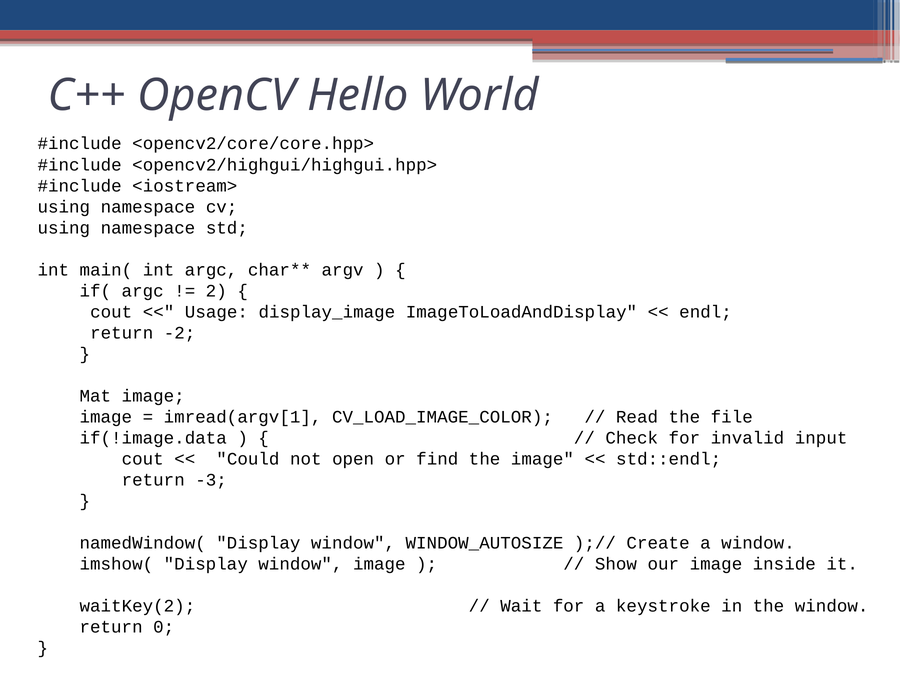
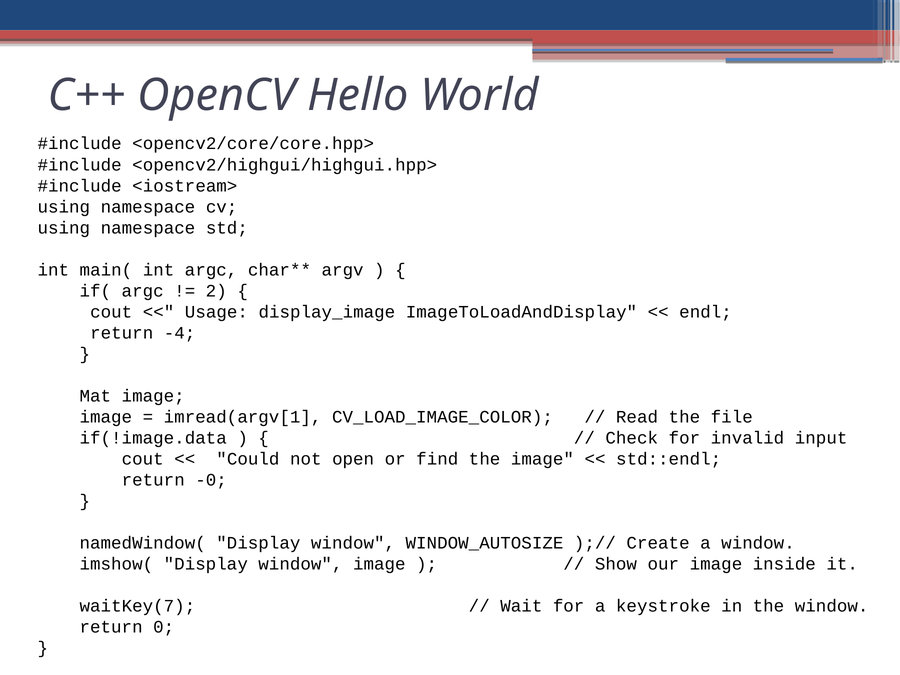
-2: -2 -> -4
-3: -3 -> -0
waitKey(2: waitKey(2 -> waitKey(7
